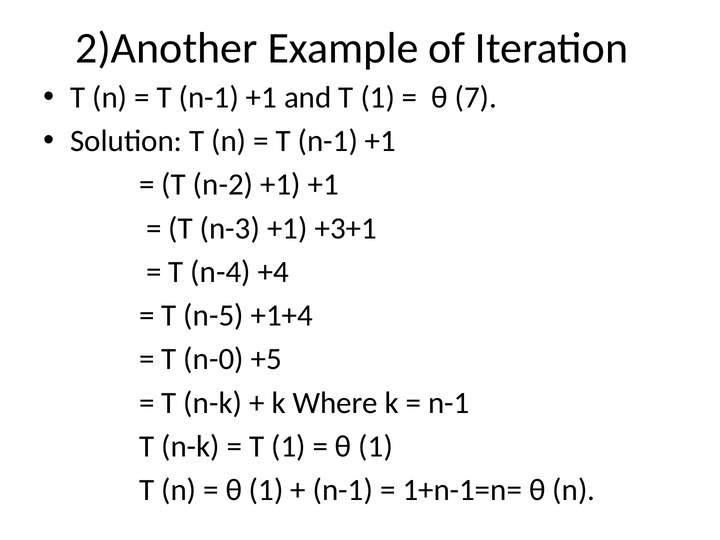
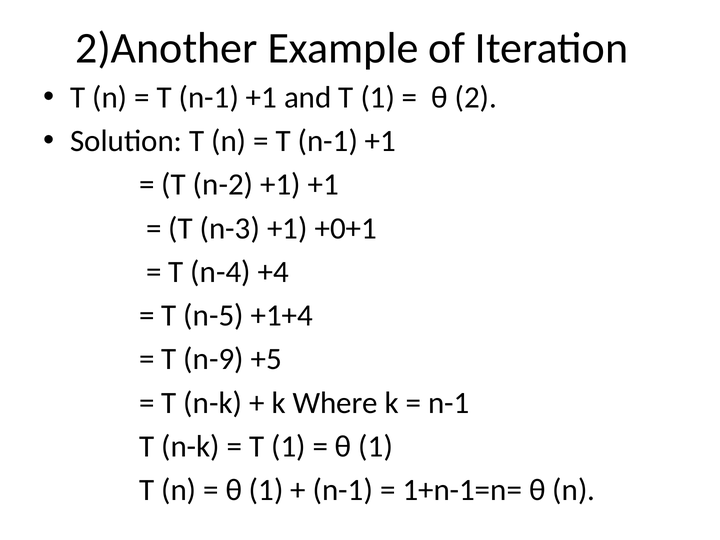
7: 7 -> 2
+3+1: +3+1 -> +0+1
n-0: n-0 -> n-9
